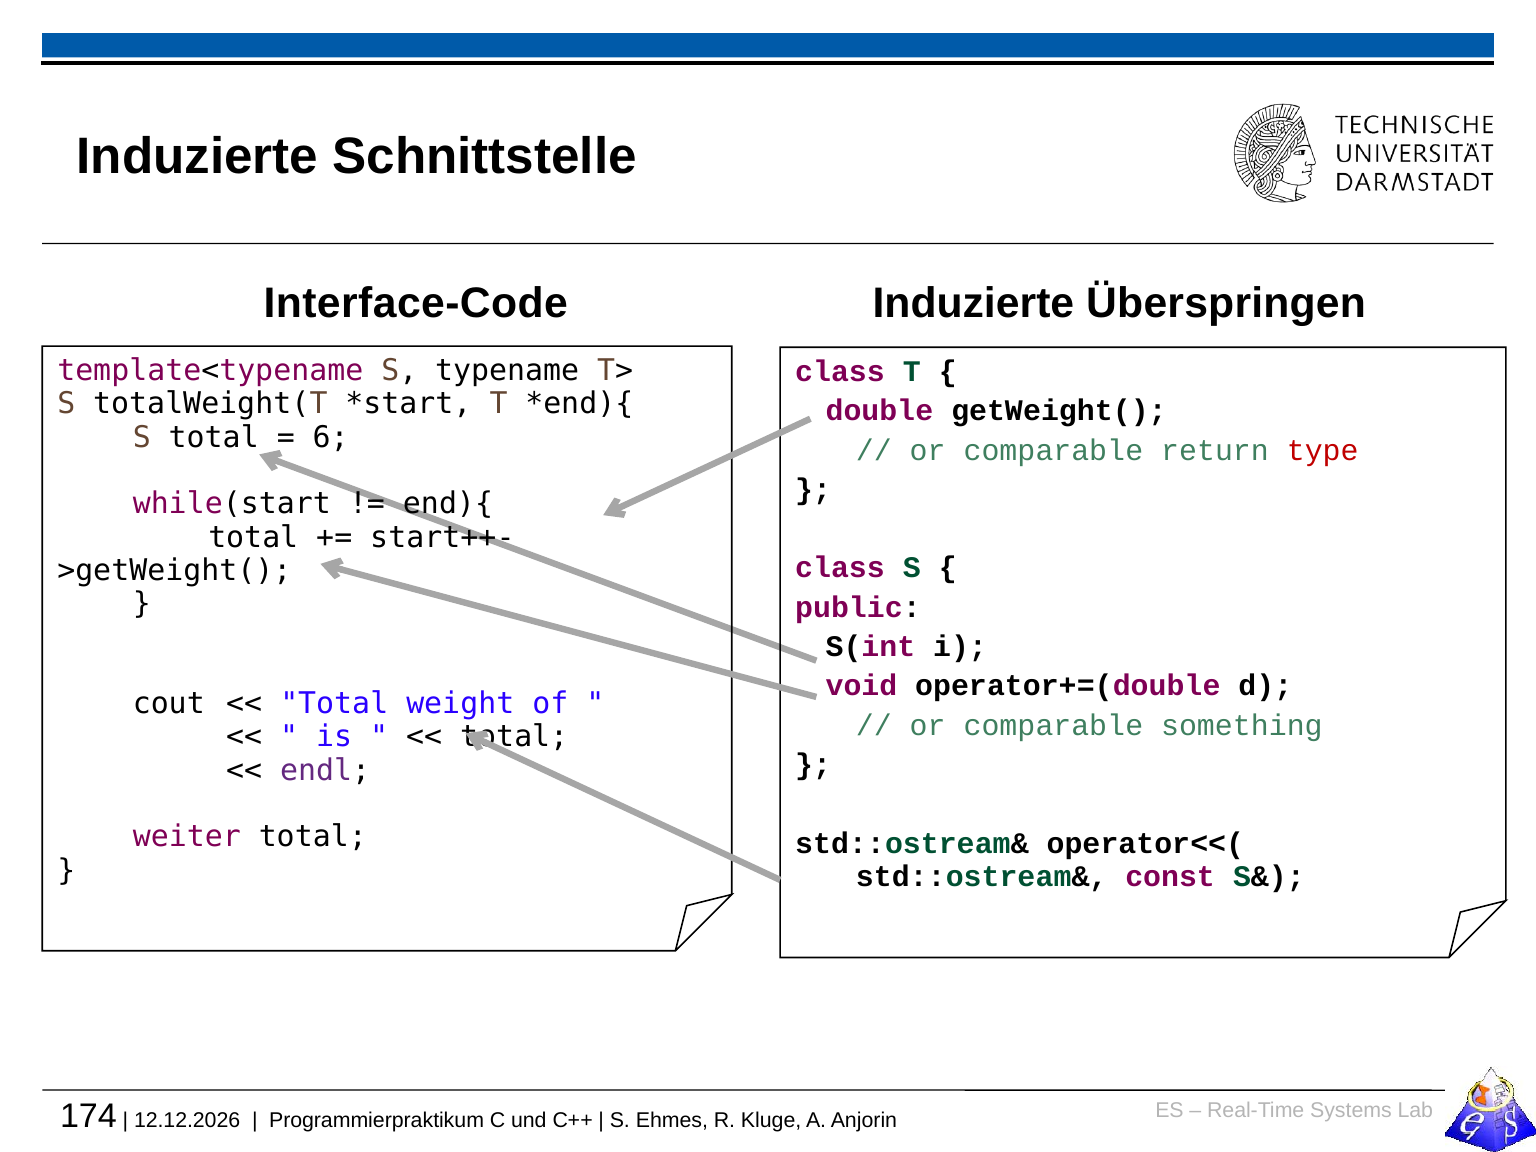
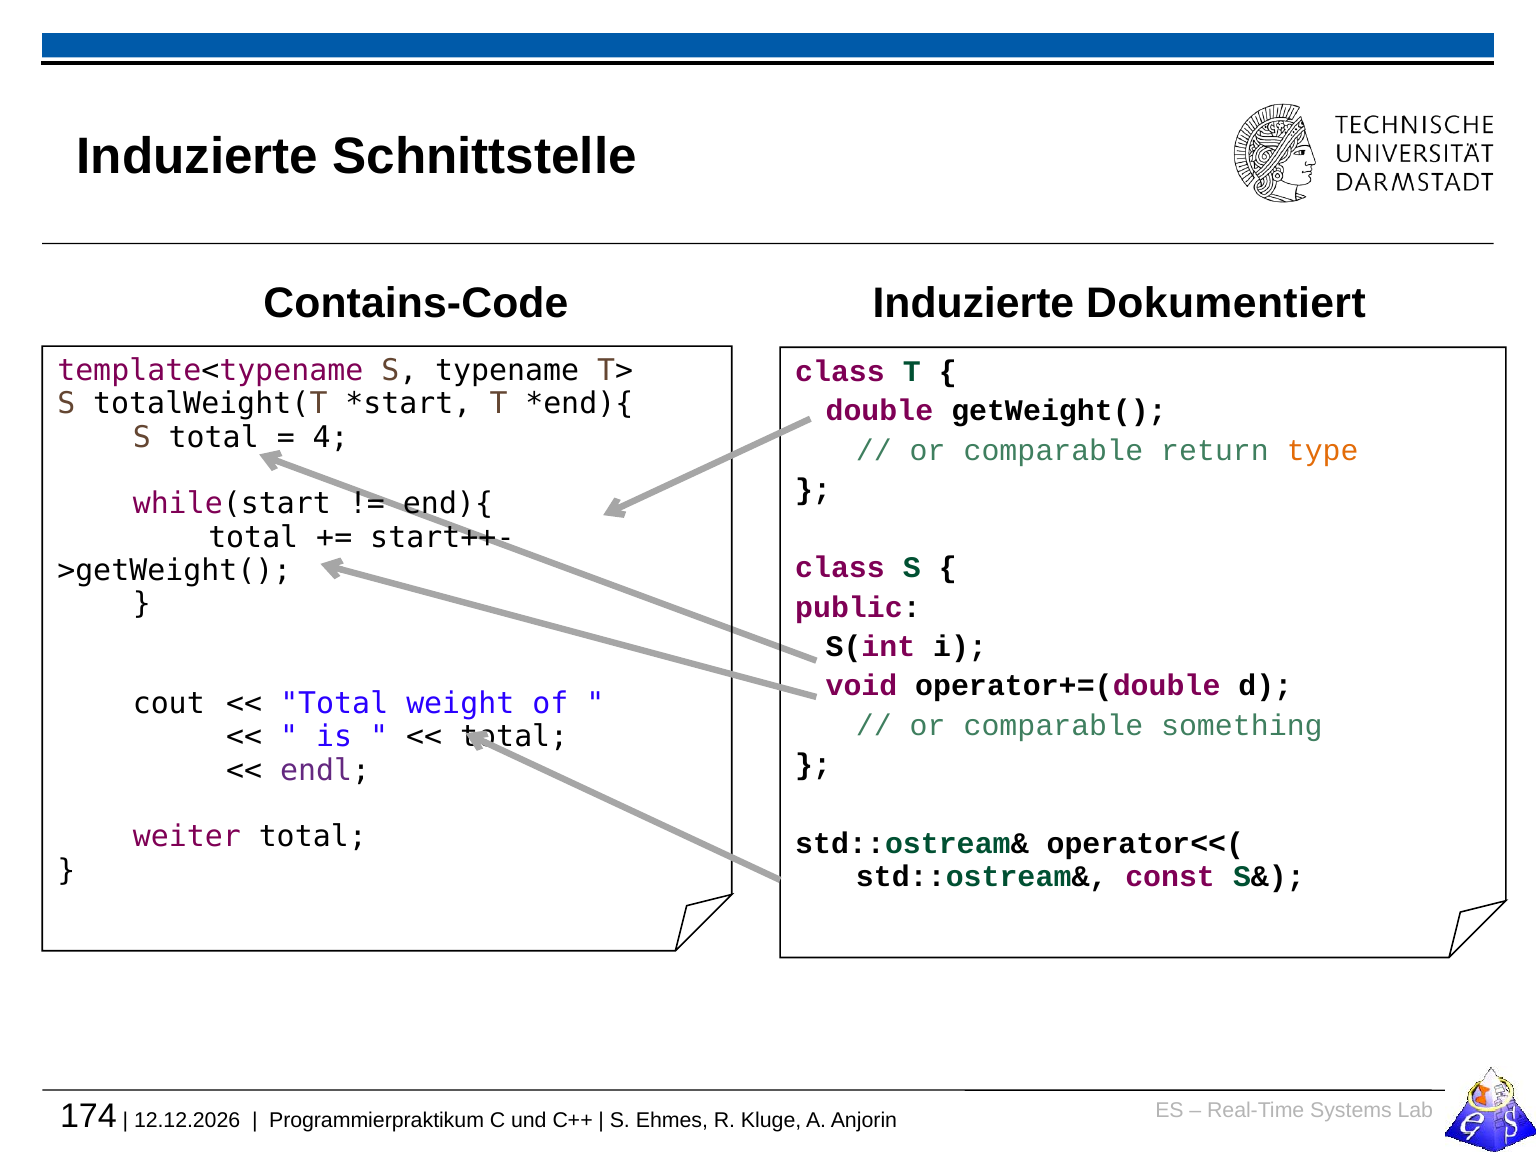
Interface-Code: Interface-Code -> Contains-Code
Überspringen: Überspringen -> Dokumentiert
6: 6 -> 4
type colour: red -> orange
